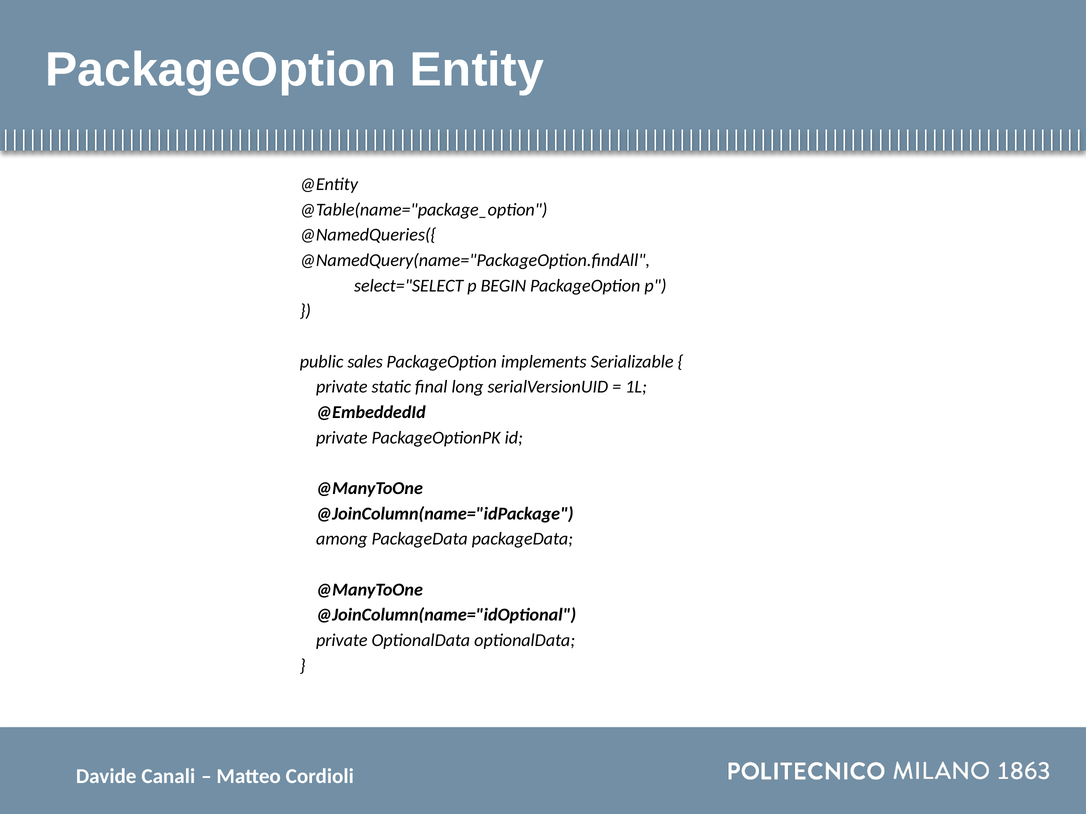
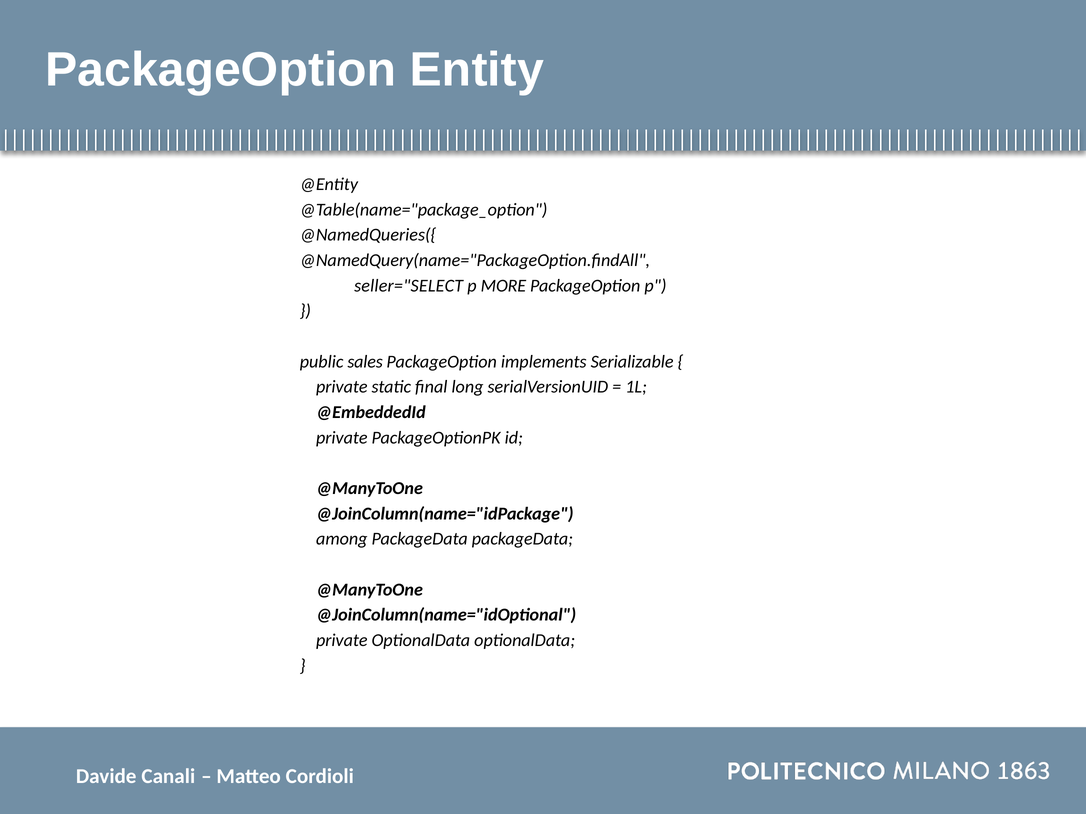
select="SELECT: select="SELECT -> seller="SELECT
BEGIN: BEGIN -> MORE
